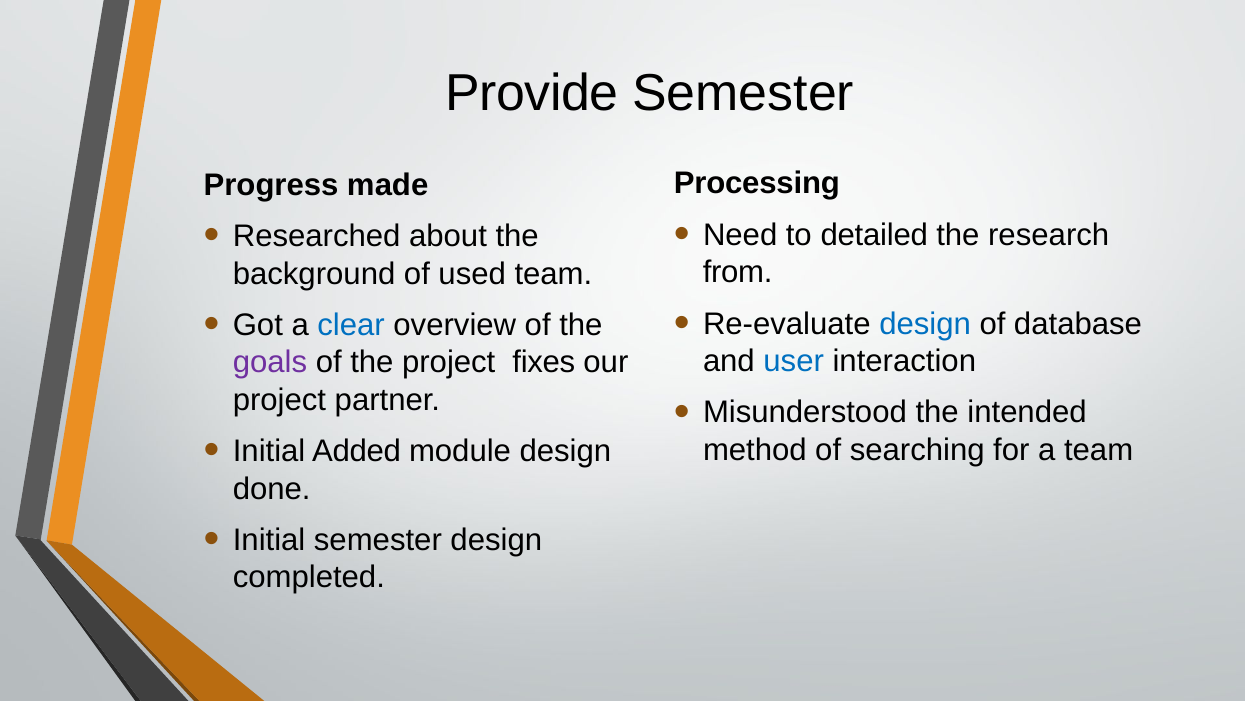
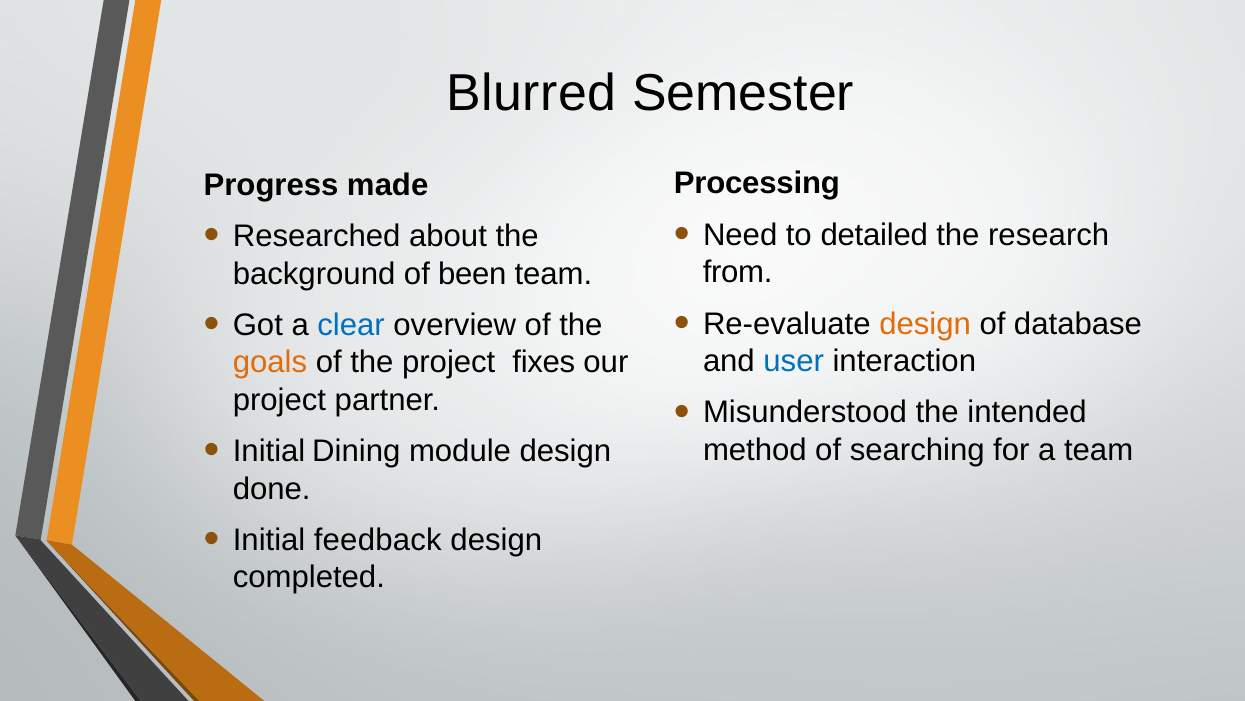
Provide: Provide -> Blurred
used: used -> been
design at (925, 323) colour: blue -> orange
goals colour: purple -> orange
Added: Added -> Dining
Initial semester: semester -> feedback
